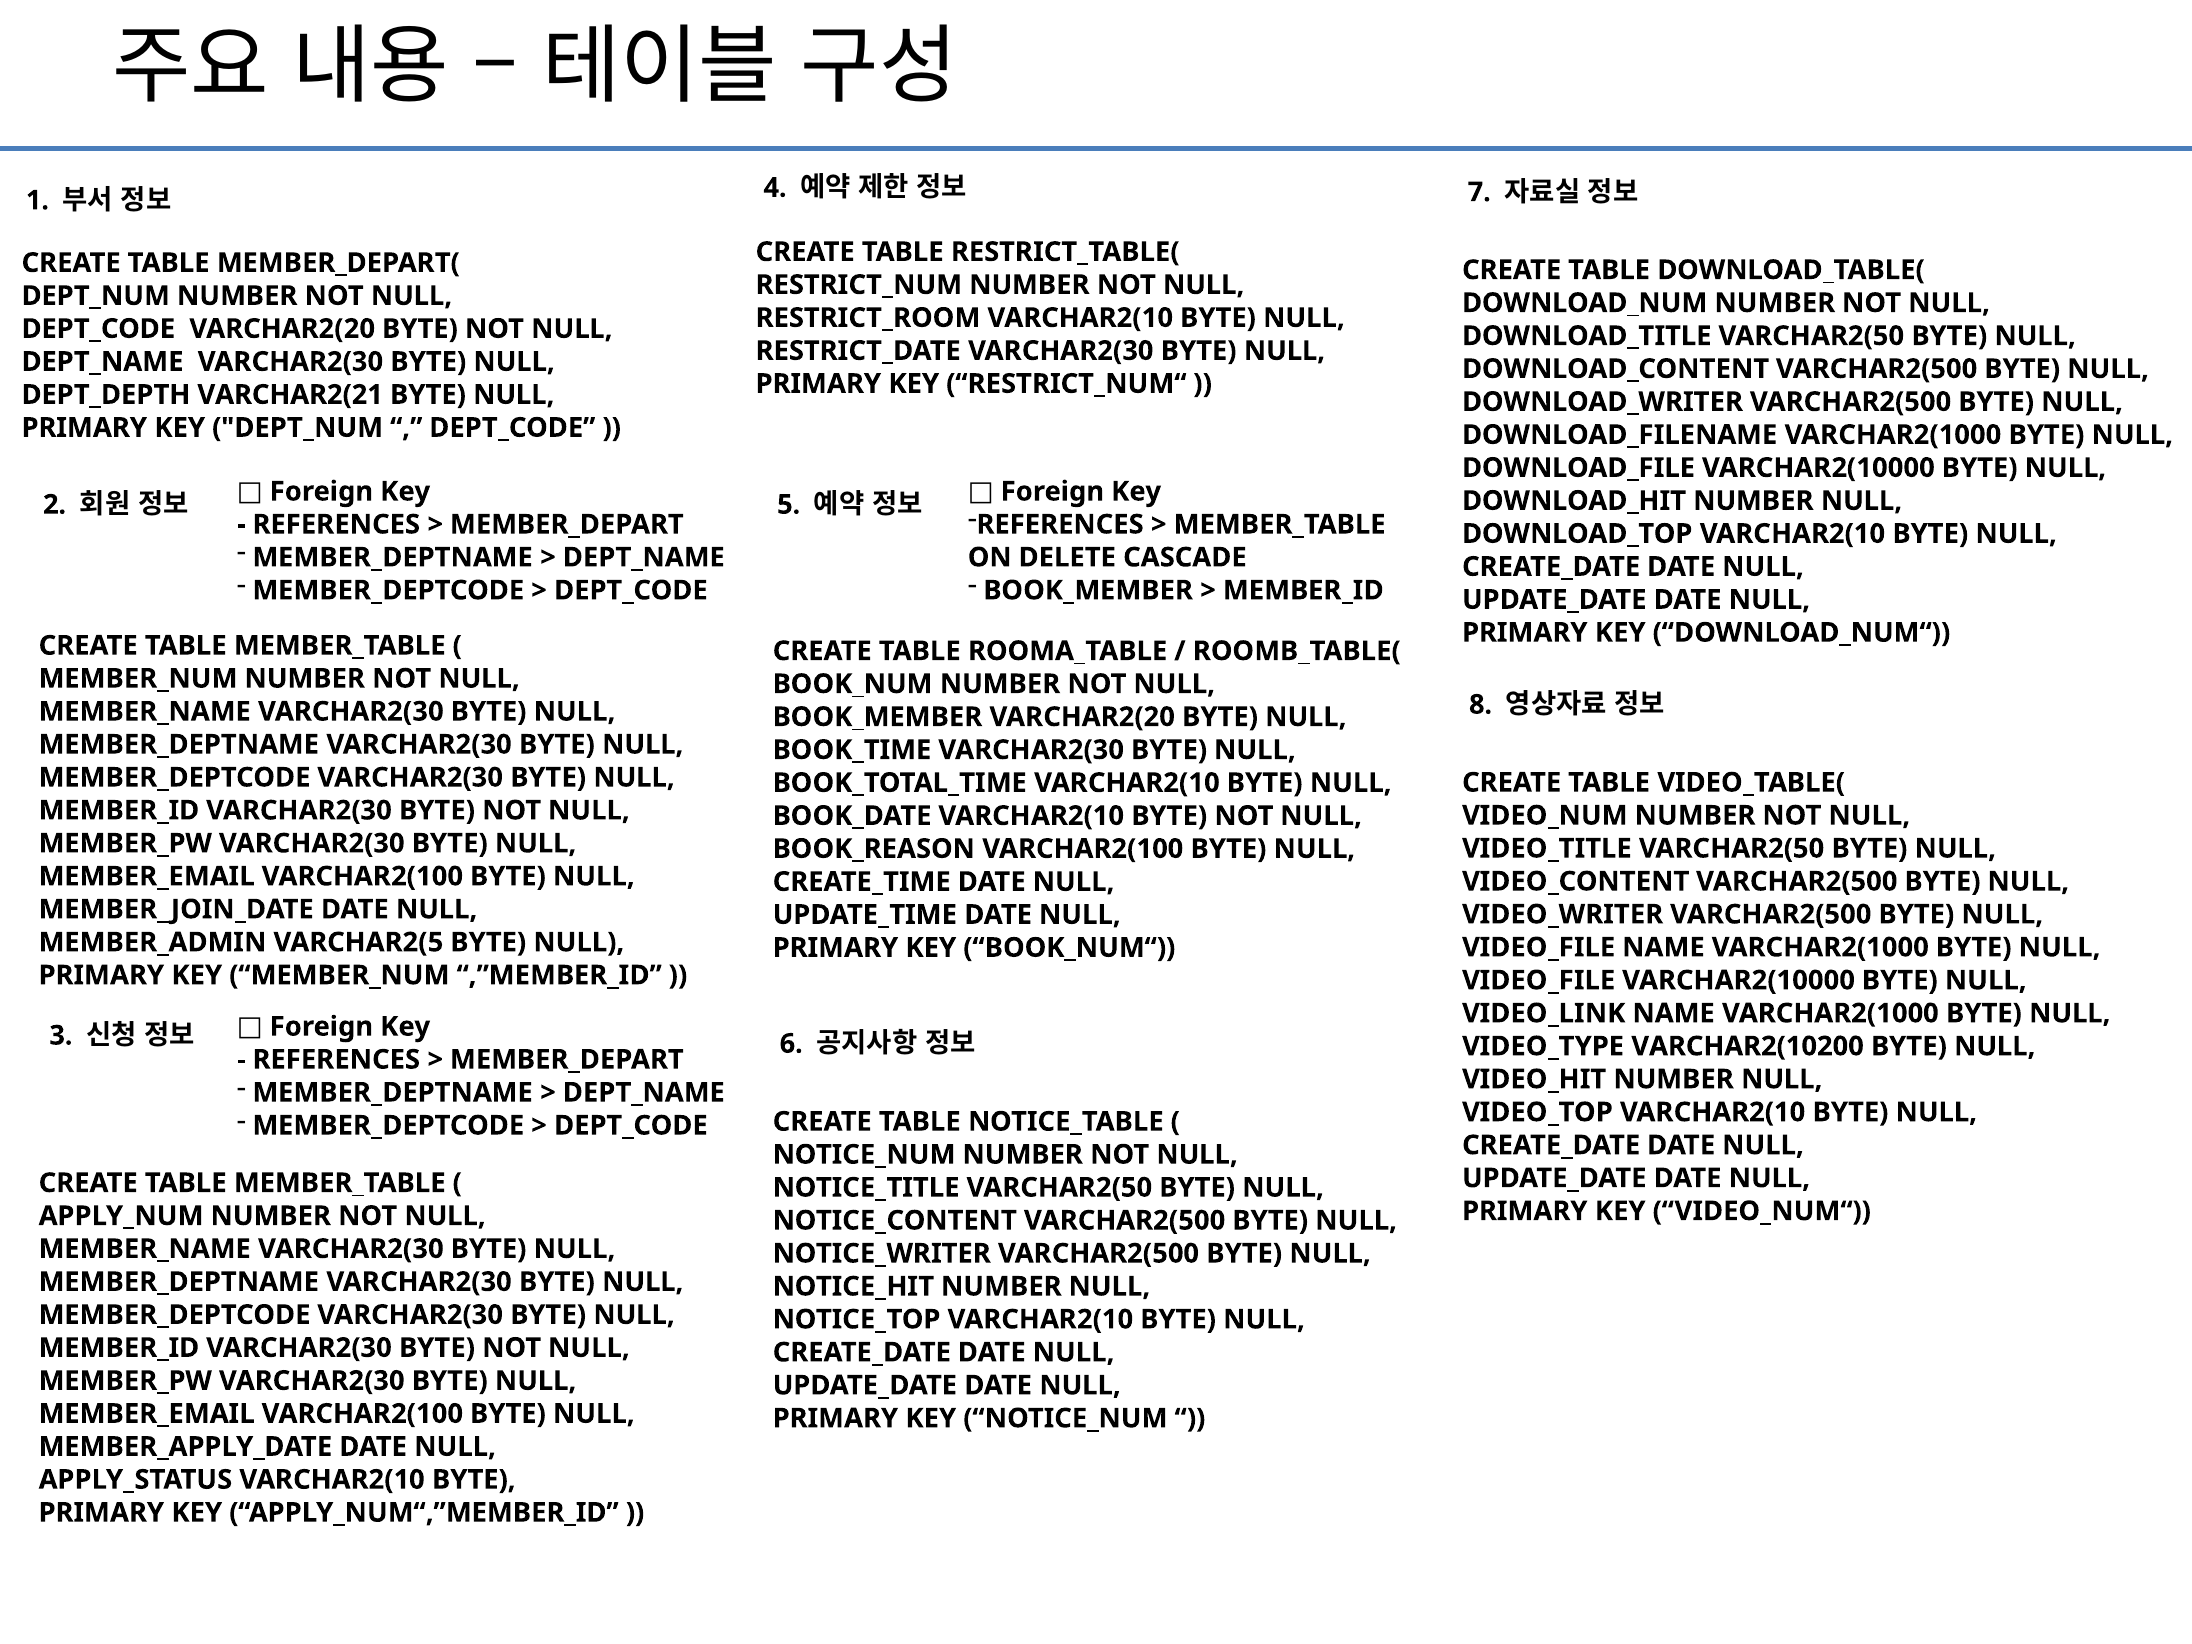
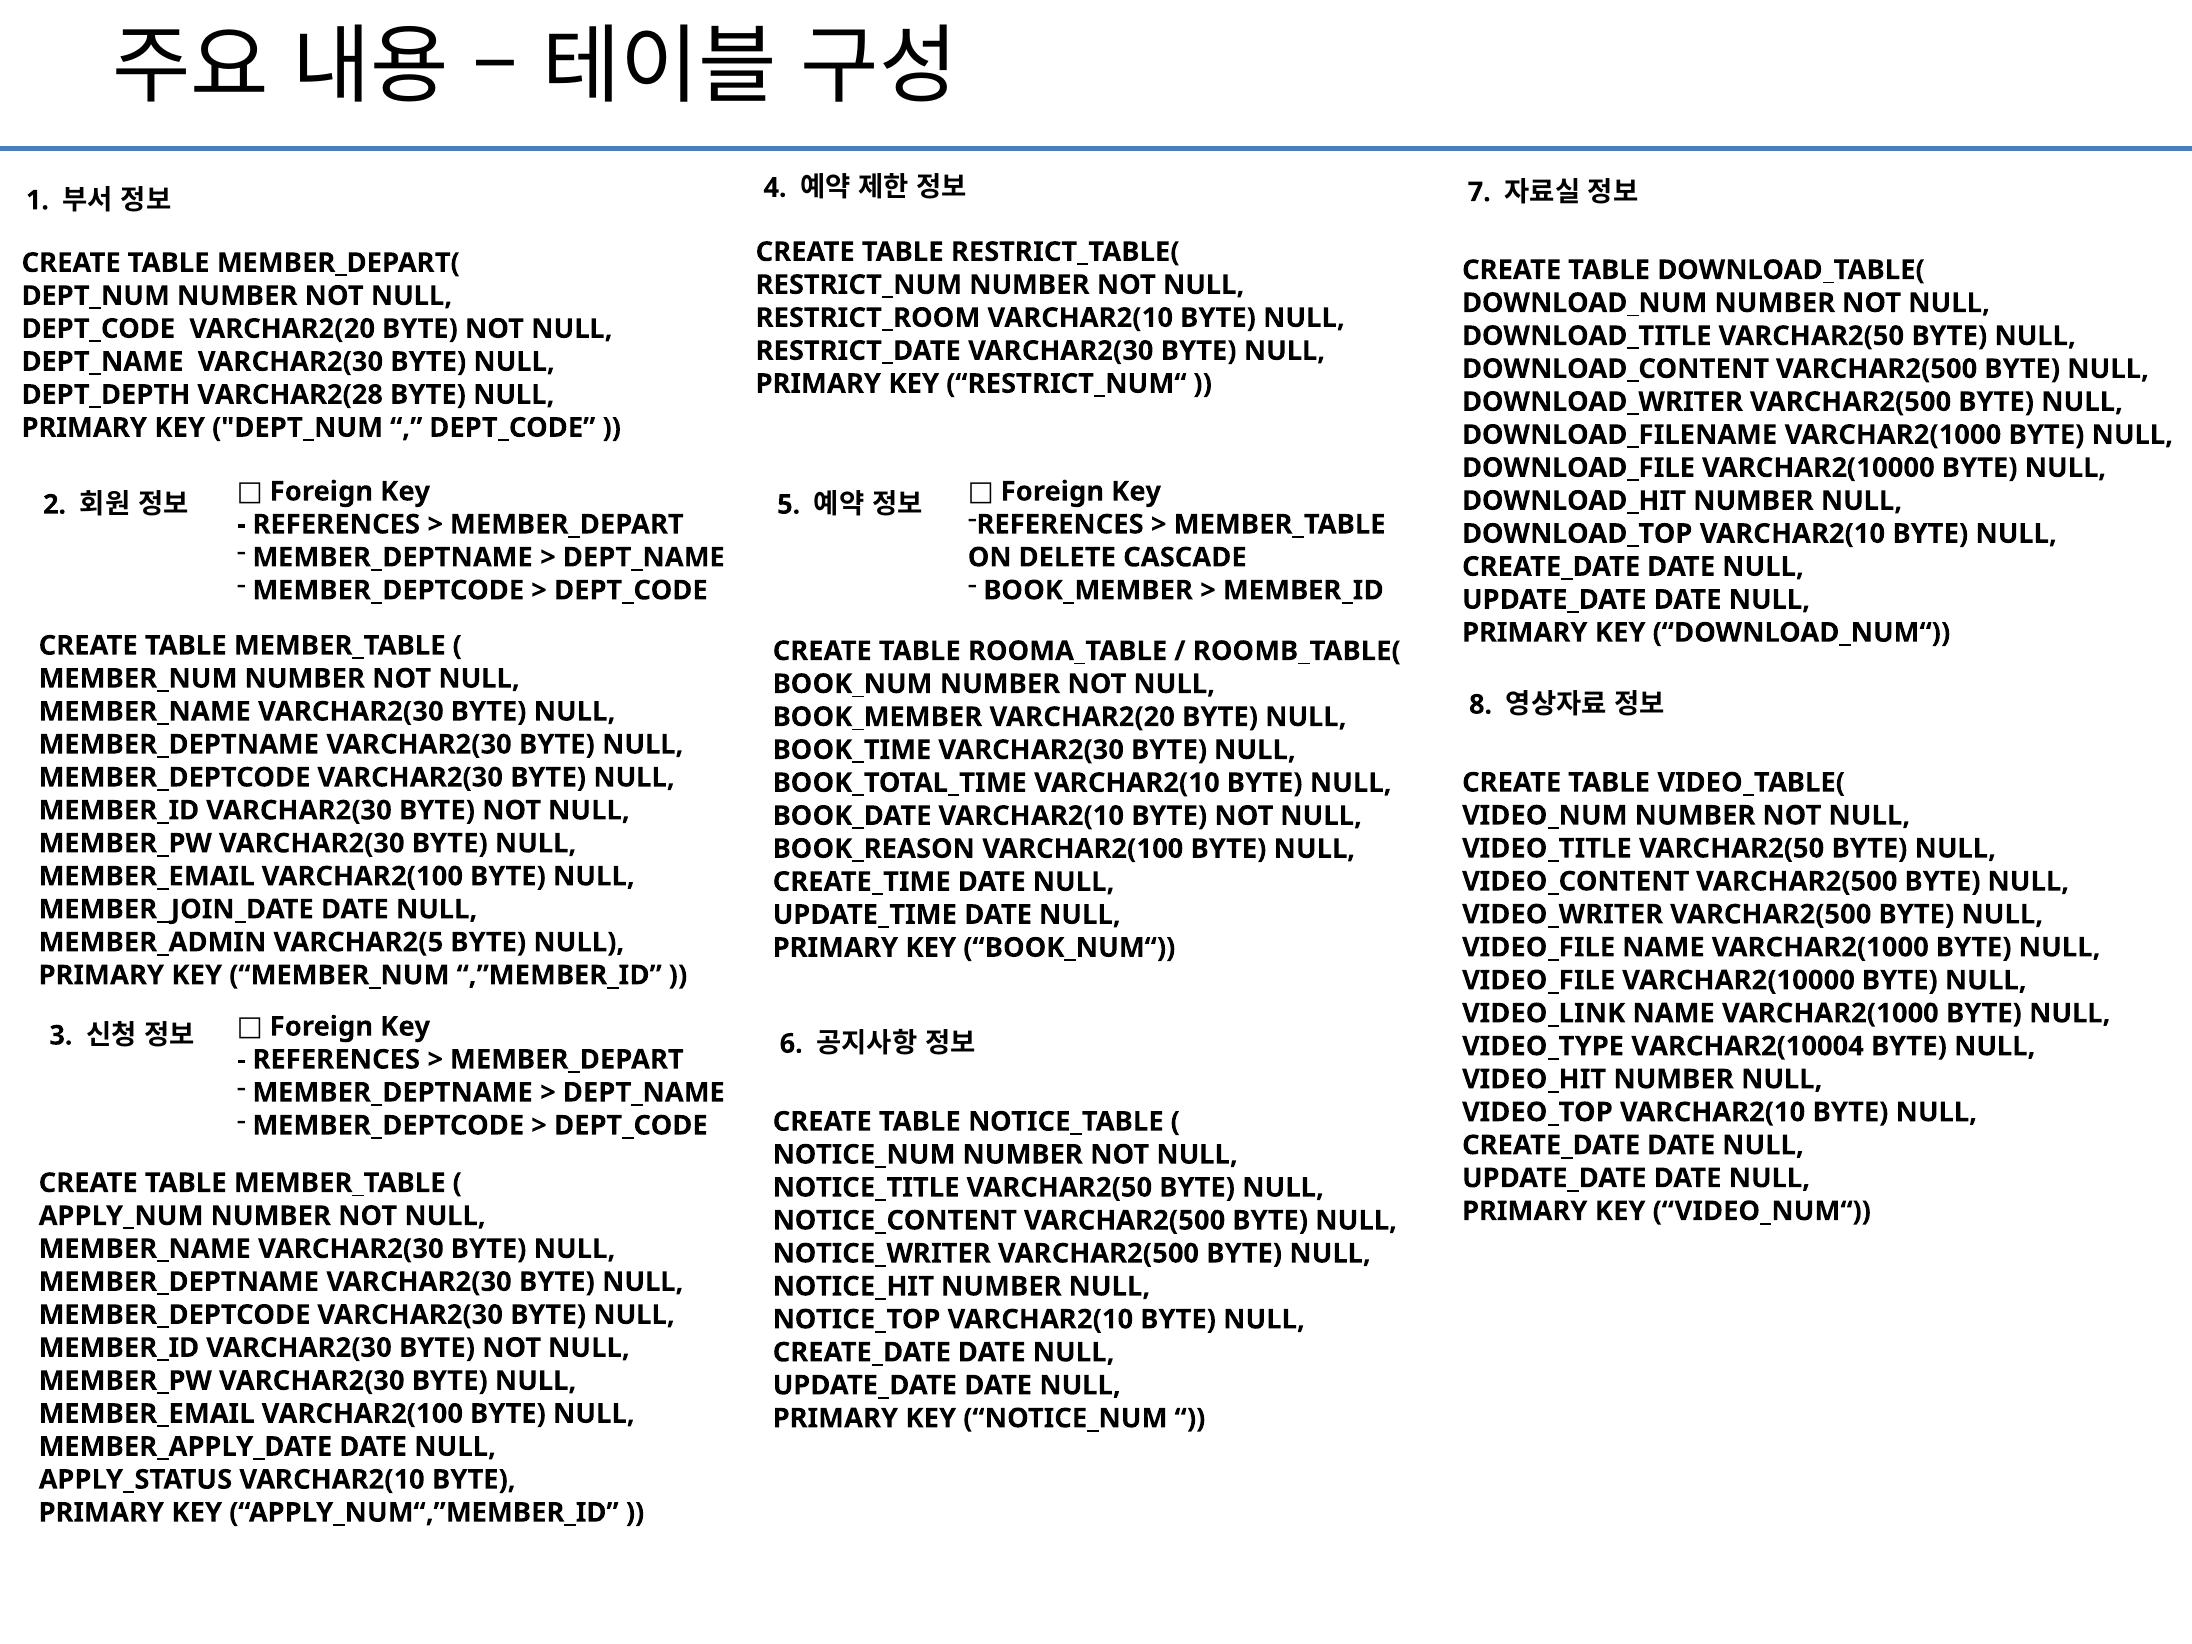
VARCHAR2(21: VARCHAR2(21 -> VARCHAR2(28
VARCHAR2(10200: VARCHAR2(10200 -> VARCHAR2(10004
